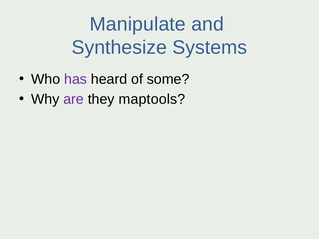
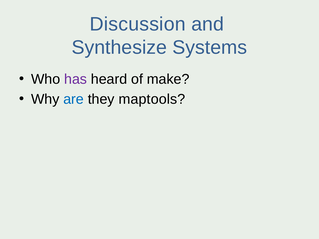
Manipulate: Manipulate -> Discussion
some: some -> make
are colour: purple -> blue
